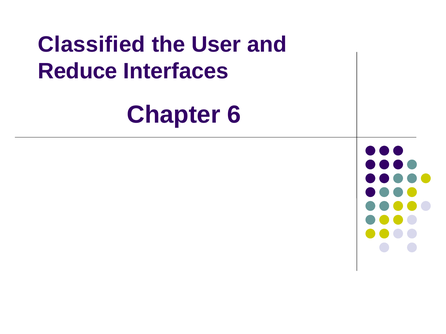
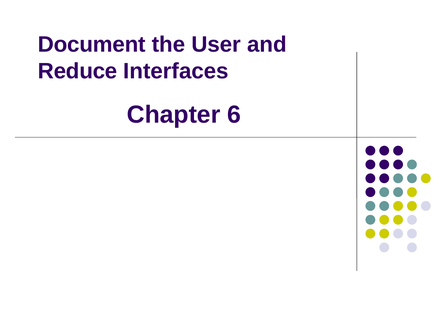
Classified: Classified -> Document
